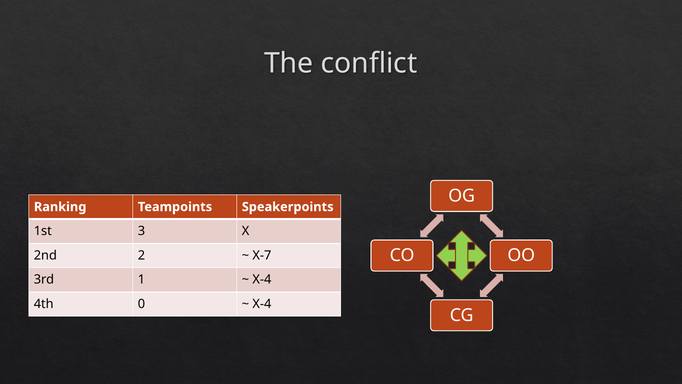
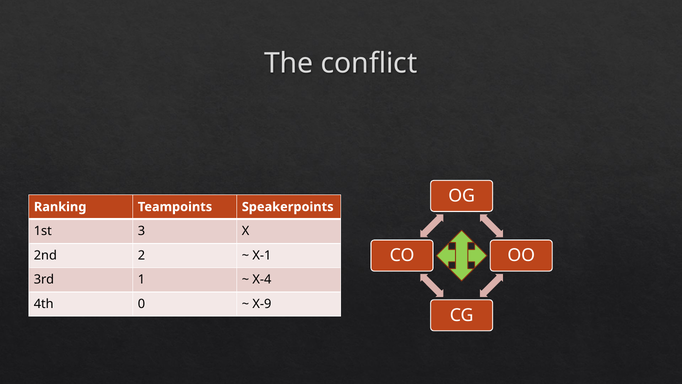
X-7: X-7 -> X-1
X-4 at (262, 304): X-4 -> X-9
